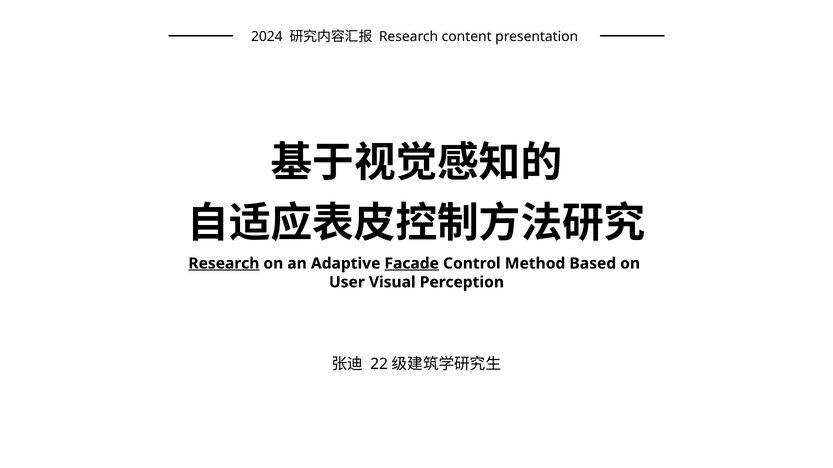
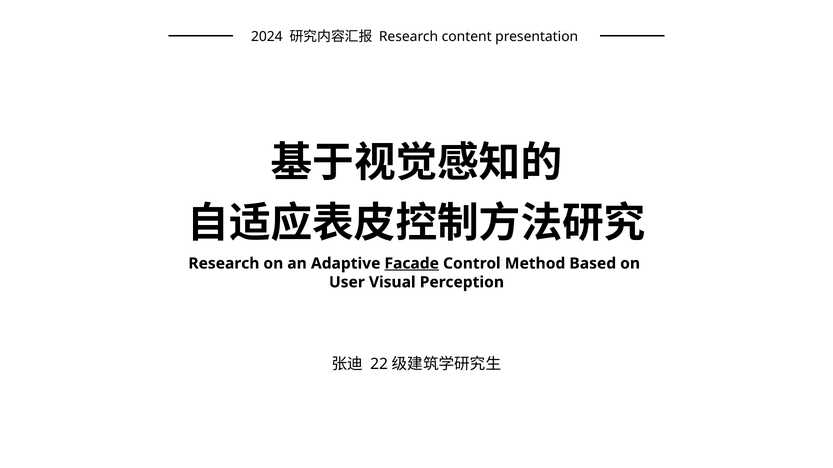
Research at (224, 264) underline: present -> none
